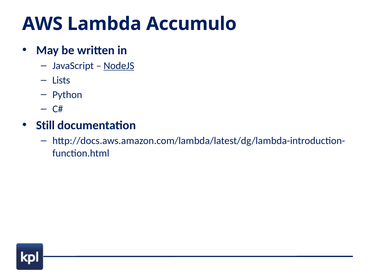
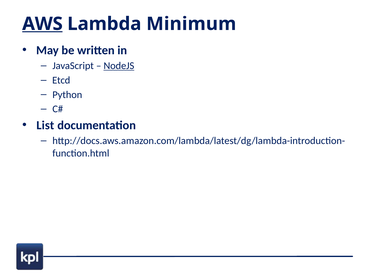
AWS underline: none -> present
Accumulo: Accumulo -> Minimum
Lists: Lists -> Etcd
Still: Still -> List
